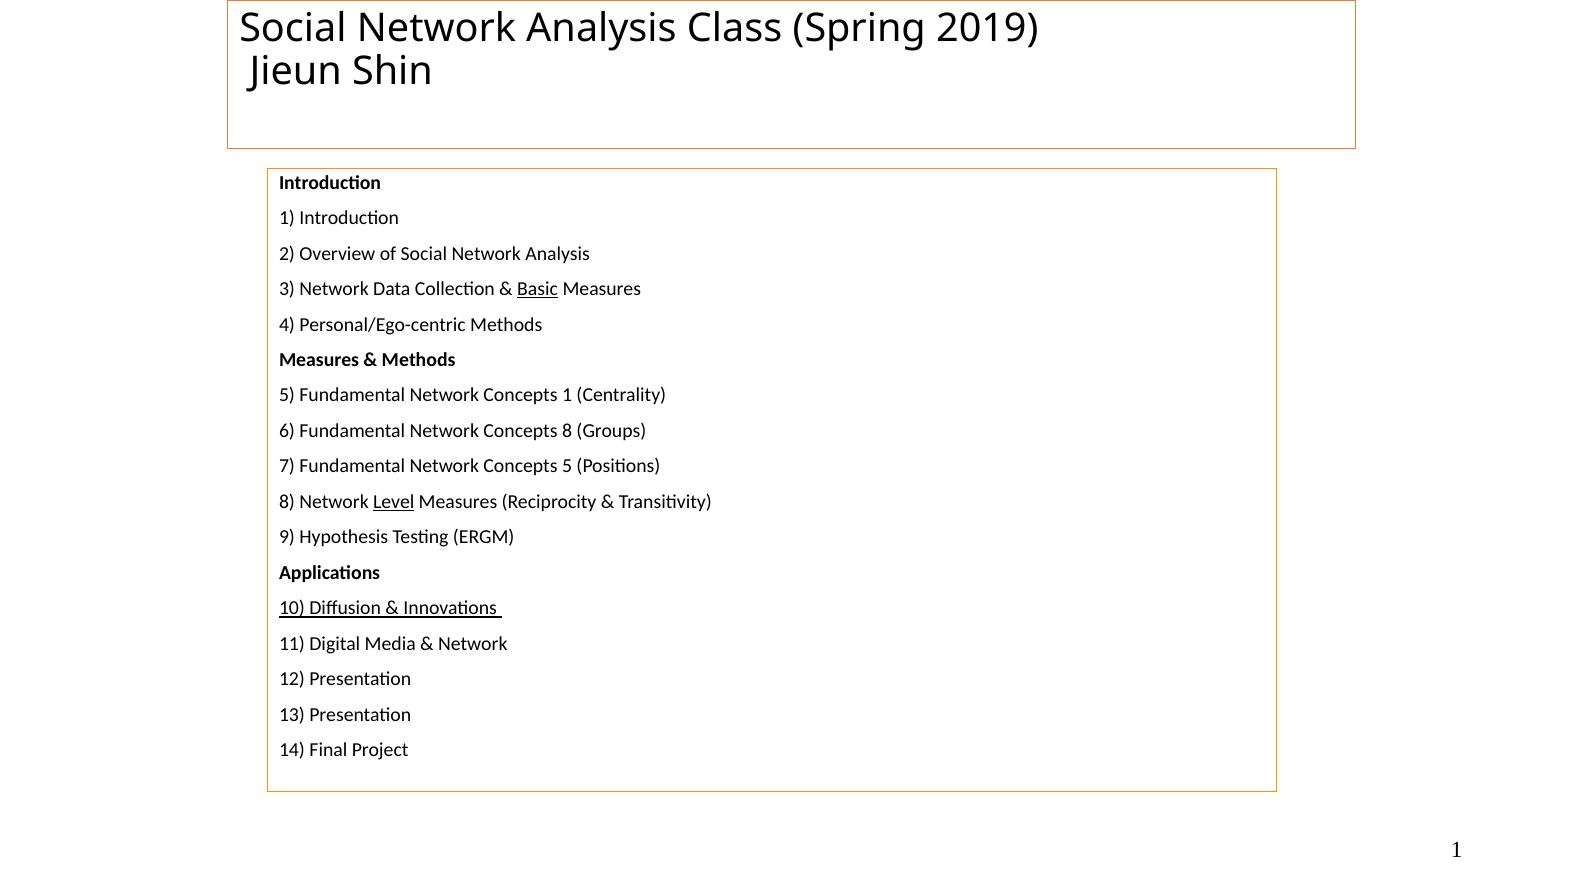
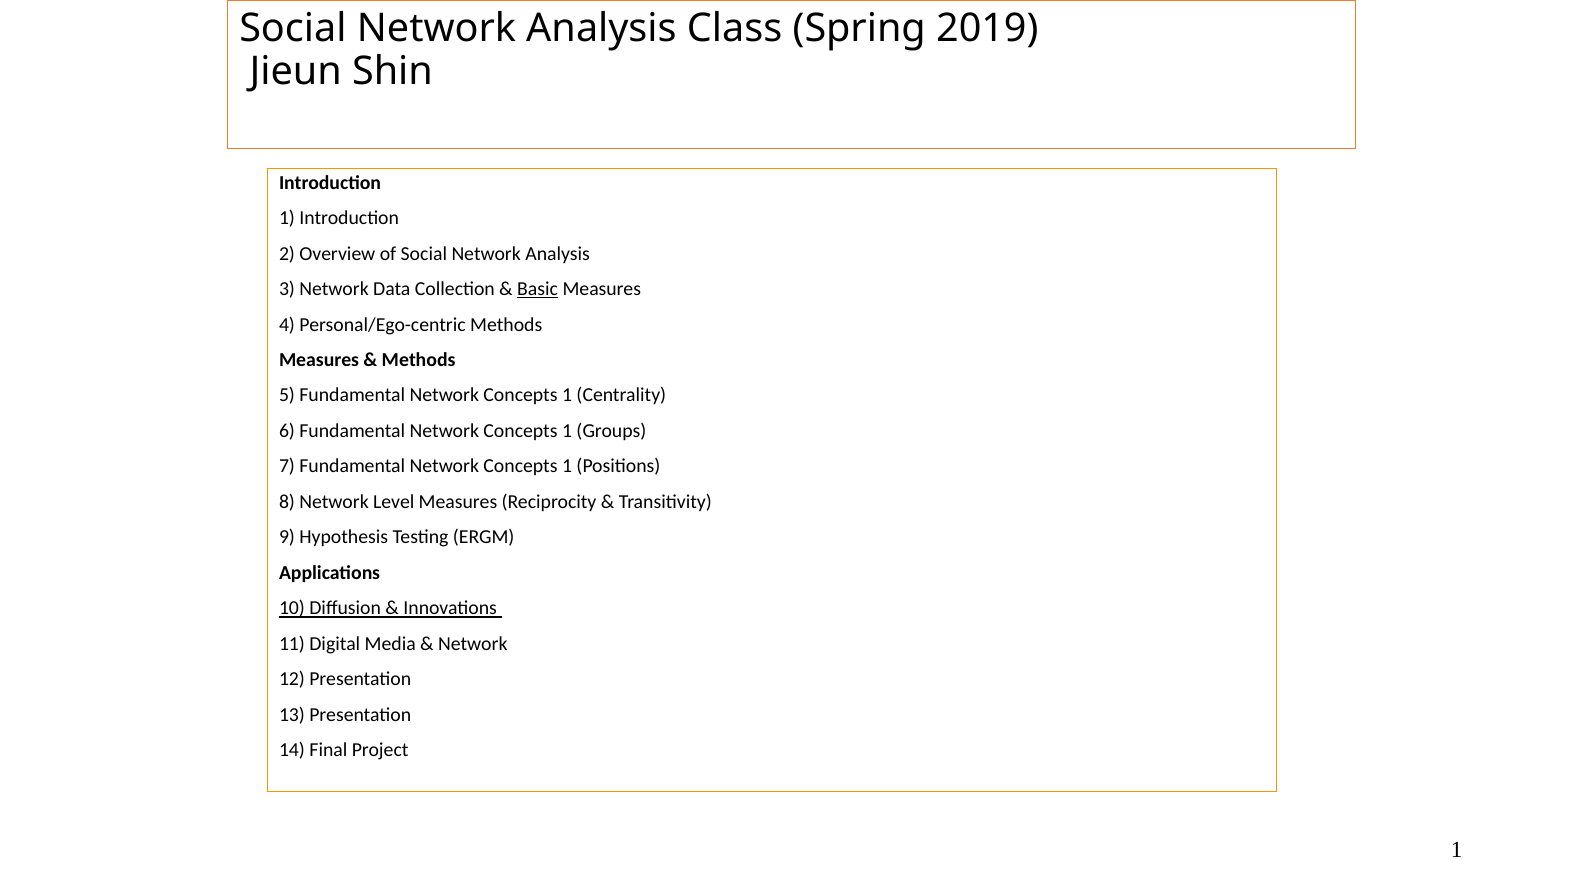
8 at (567, 431): 8 -> 1
5 at (567, 467): 5 -> 1
Level underline: present -> none
